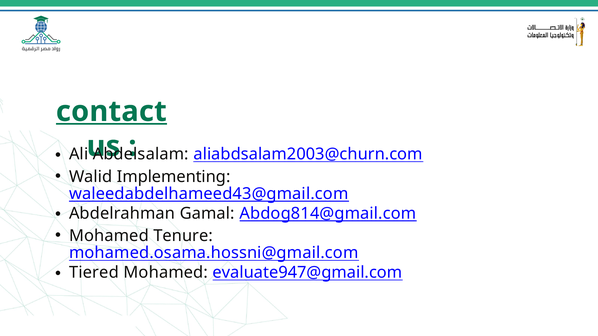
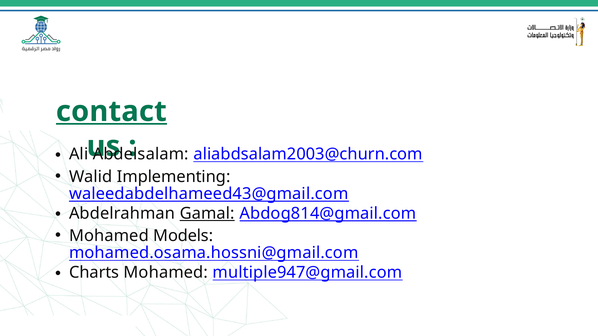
Gamal underline: none -> present
Tenure: Tenure -> Models
Tiered: Tiered -> Charts
evaluate947@gmail.com: evaluate947@gmail.com -> multiple947@gmail.com
